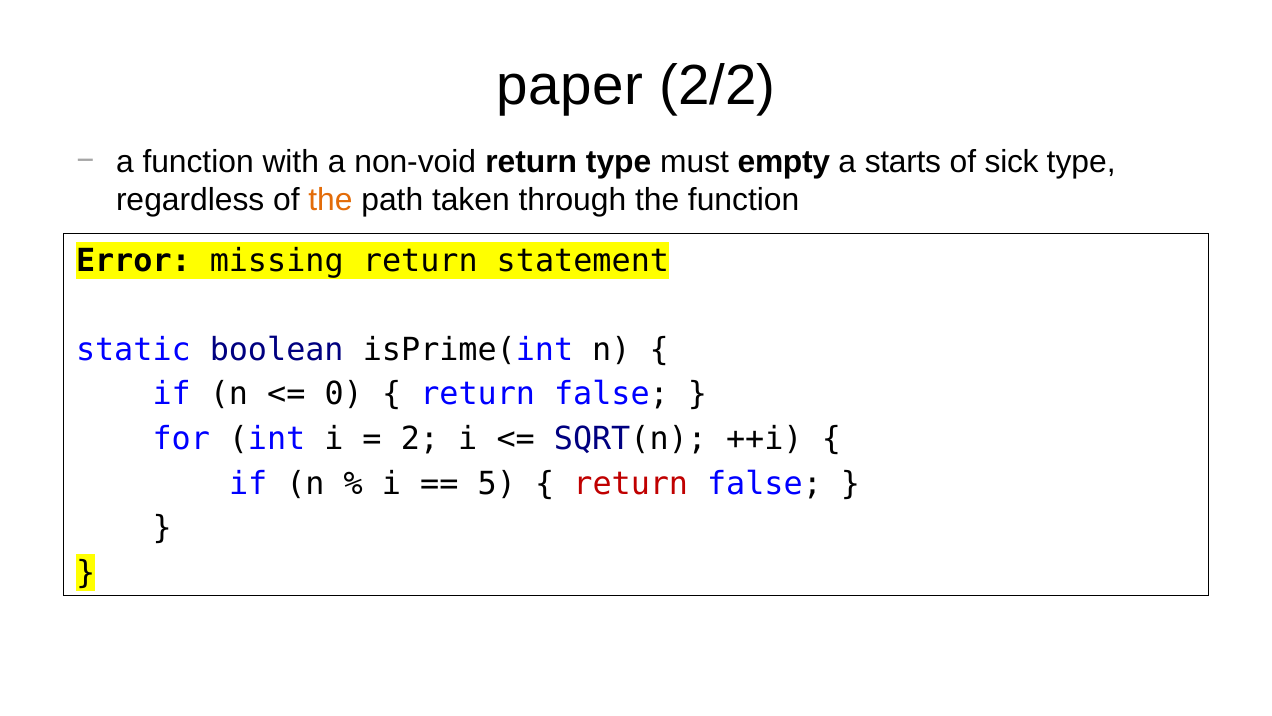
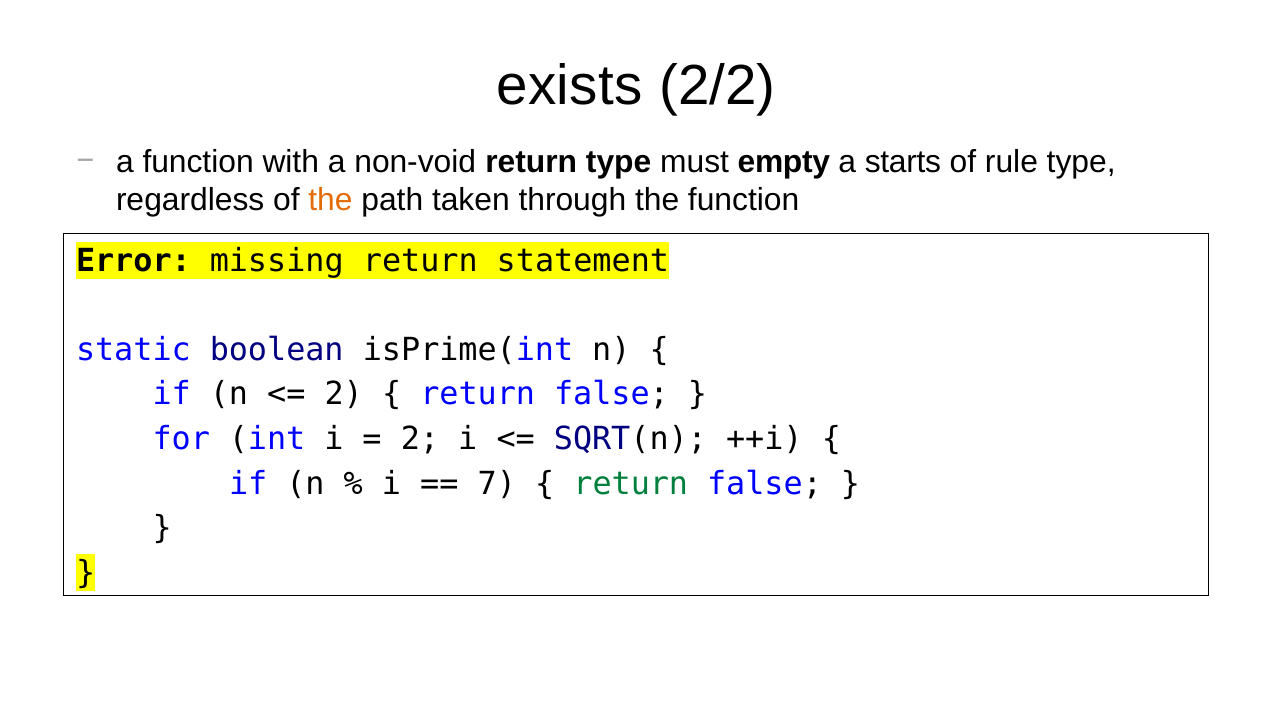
paper: paper -> exists
sick: sick -> rule
0 at (344, 394): 0 -> 2
5: 5 -> 7
return at (631, 483) colour: red -> green
